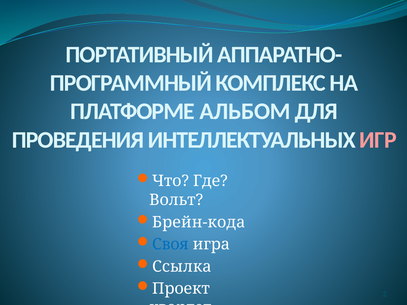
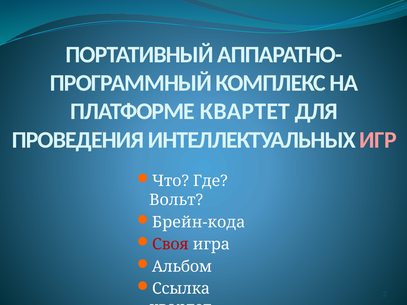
ПЛАТФОРМЕ АЛЬБОМ: АЛЬБОМ -> КВАРТЕТ
Своя colour: blue -> red
Ссылка: Ссылка -> Альбом
Проект: Проект -> Ссылка
